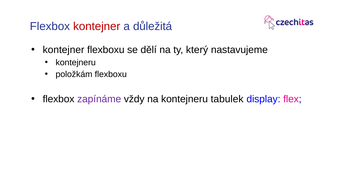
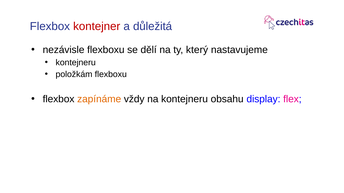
kontejner at (64, 50): kontejner -> nezávisle
zapínáme colour: purple -> orange
tabulek: tabulek -> obsahu
